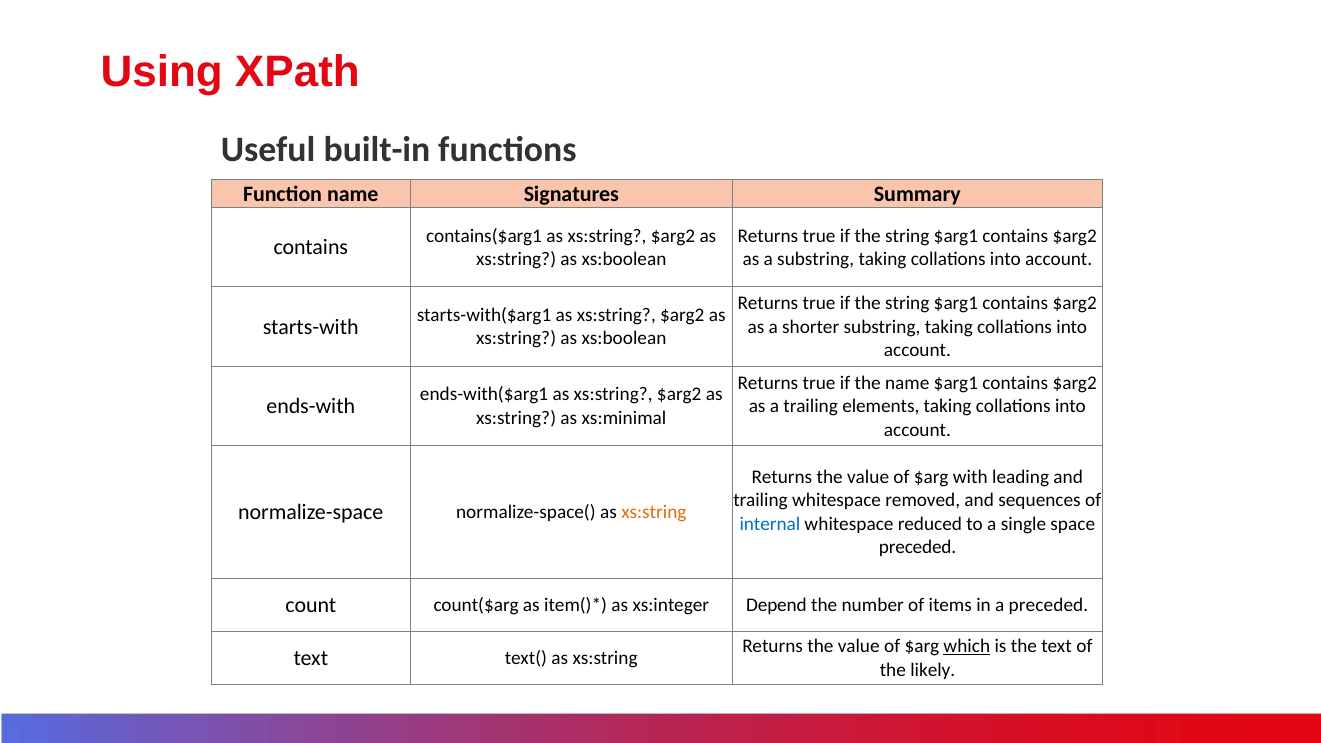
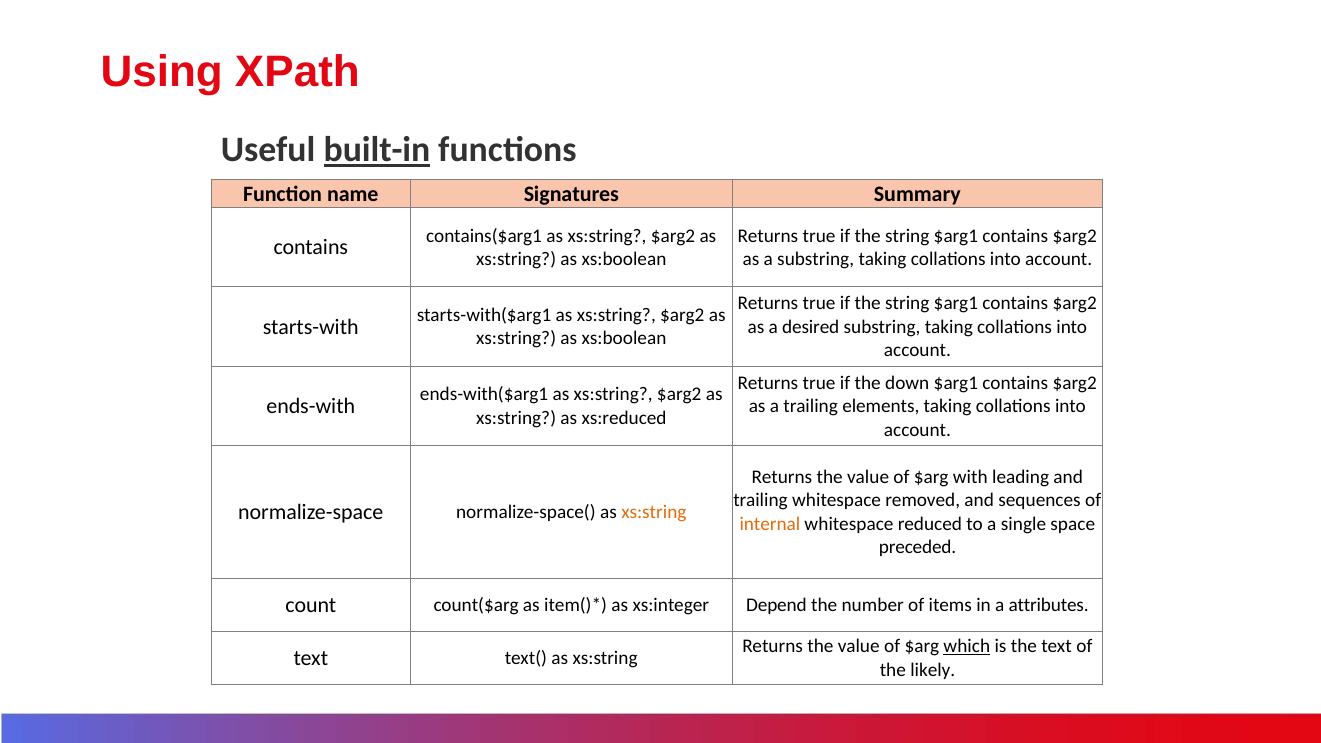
built-in underline: none -> present
shorter: shorter -> desired
the name: name -> down
xs:minimal: xs:minimal -> xs:reduced
internal colour: blue -> orange
a preceded: preceded -> attributes
